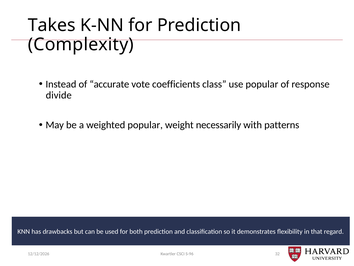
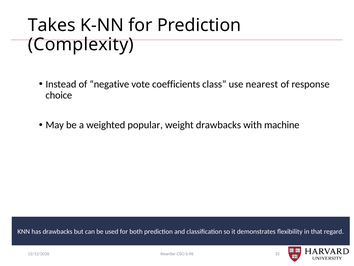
accurate: accurate -> negative
use popular: popular -> nearest
divide: divide -> choice
weight necessarily: necessarily -> drawbacks
patterns: patterns -> machine
